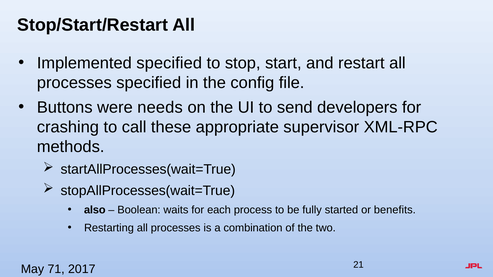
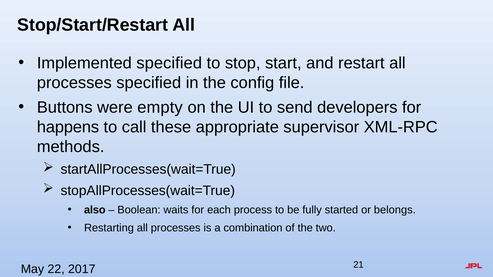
needs: needs -> empty
crashing: crashing -> happens
benefits: benefits -> belongs
71: 71 -> 22
